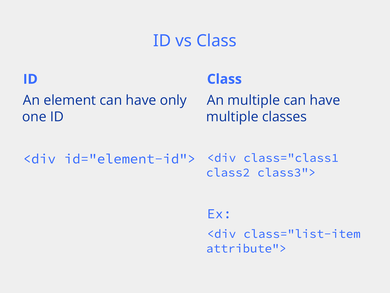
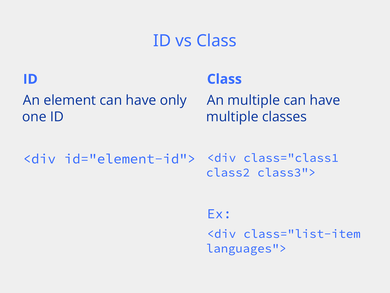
attribute">: attribute"> -> languages">
